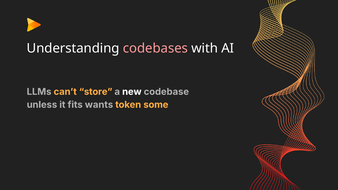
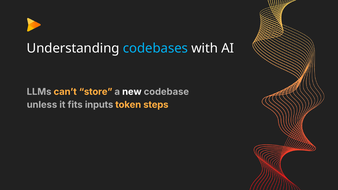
codebases colour: pink -> light blue
wants: wants -> inputs
some: some -> steps
